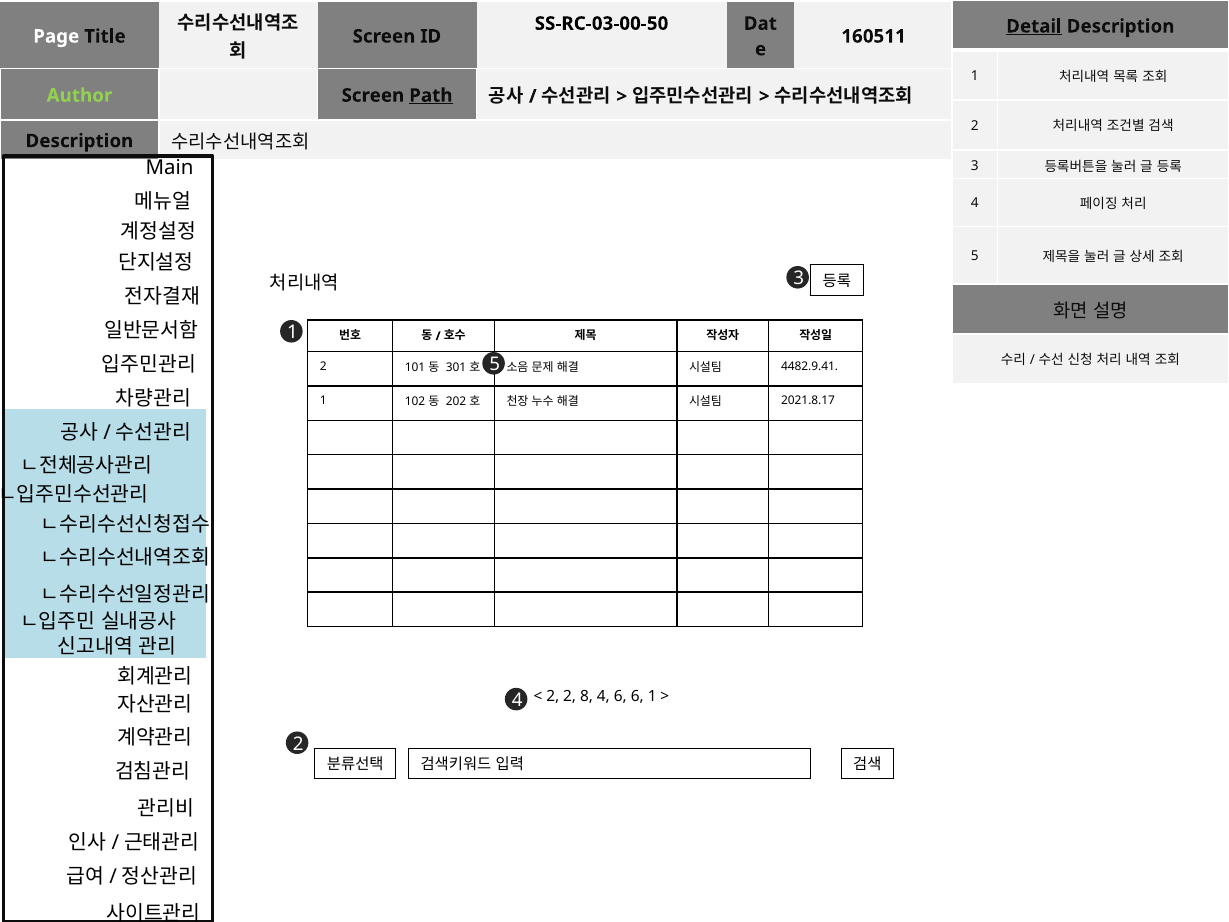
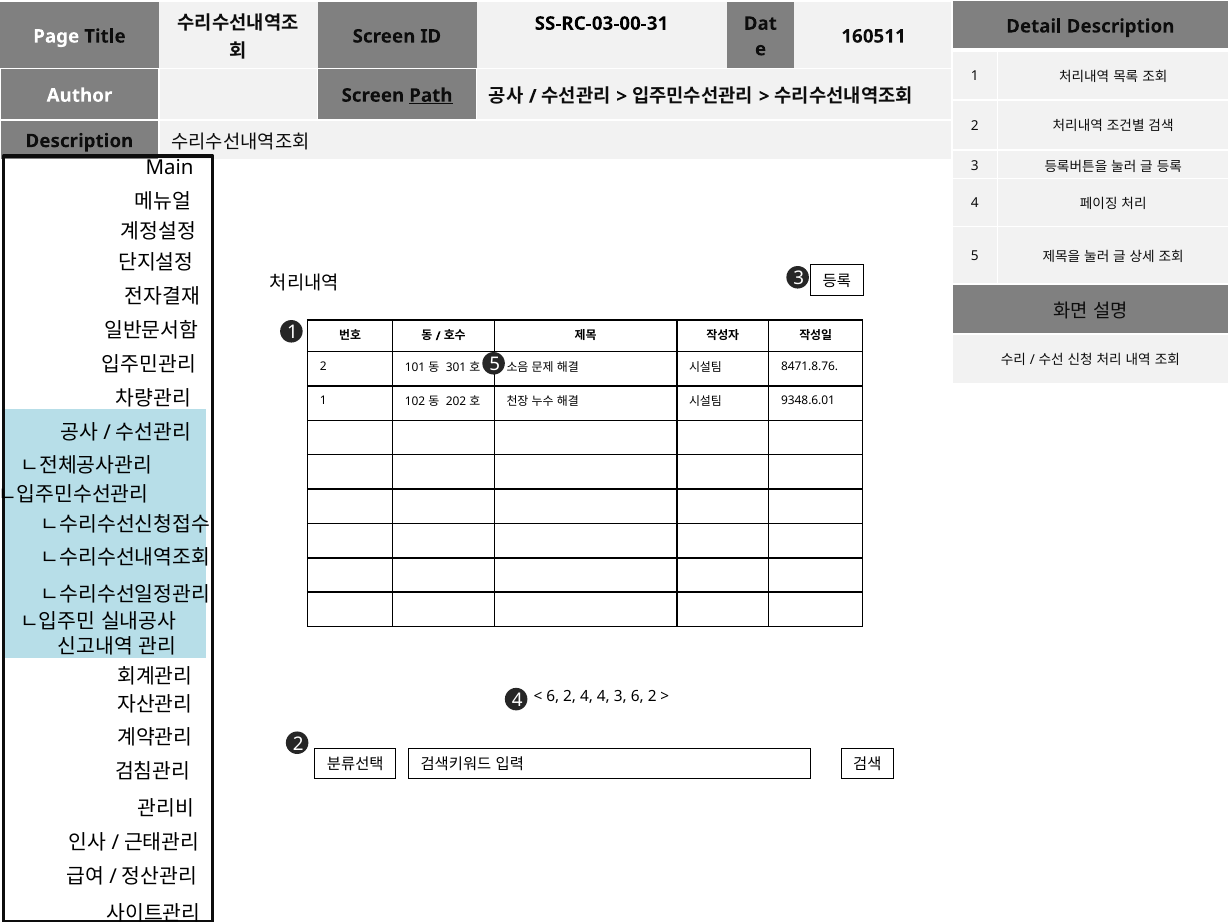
SS-RC-03-00-50: SS-RC-03-00-50 -> SS-RC-03-00-31
Detail underline: present -> none
Author colour: light green -> white
4482.9.41: 4482.9.41 -> 8471.8.76
2021.8.17: 2021.8.17 -> 9348.6.01
2 at (553, 697): 2 -> 6
2 8: 8 -> 4
4 6: 6 -> 3
1 at (652, 697): 1 -> 2
